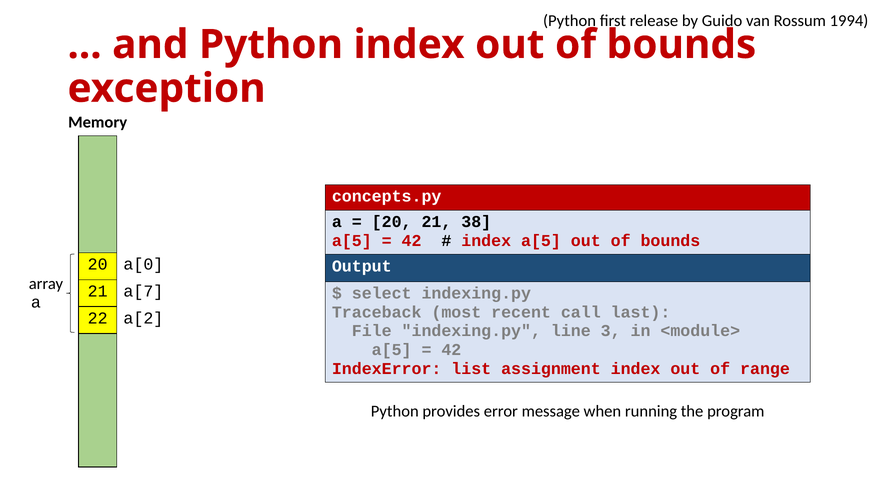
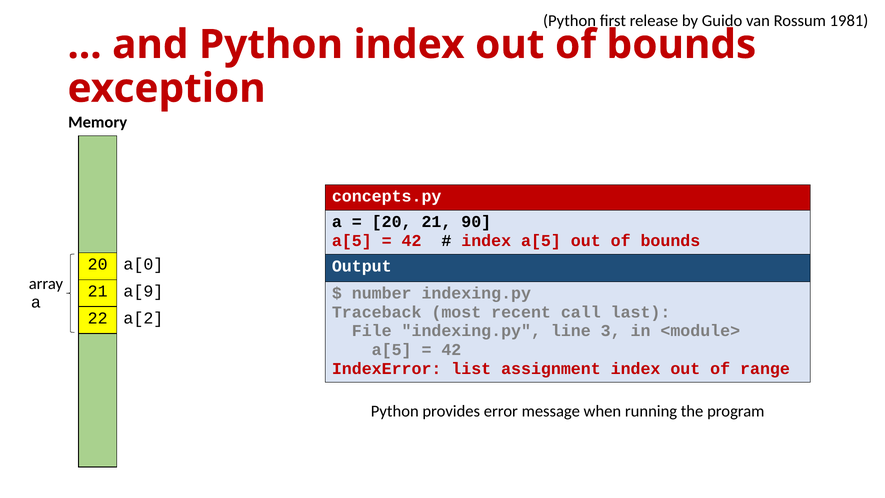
1994: 1994 -> 1981
38: 38 -> 90
a[7: a[7 -> a[9
select: select -> number
